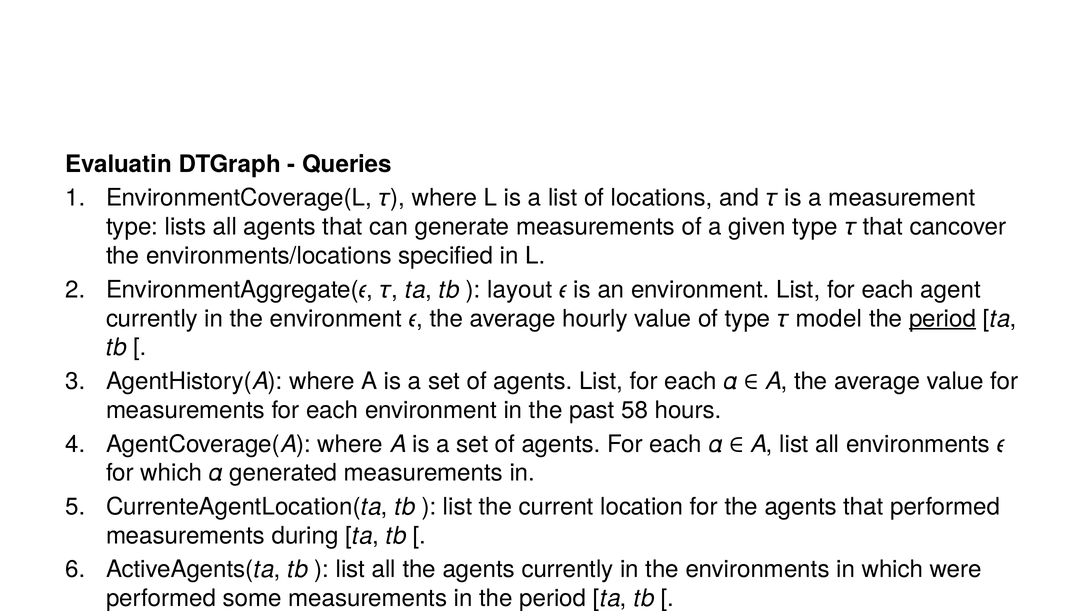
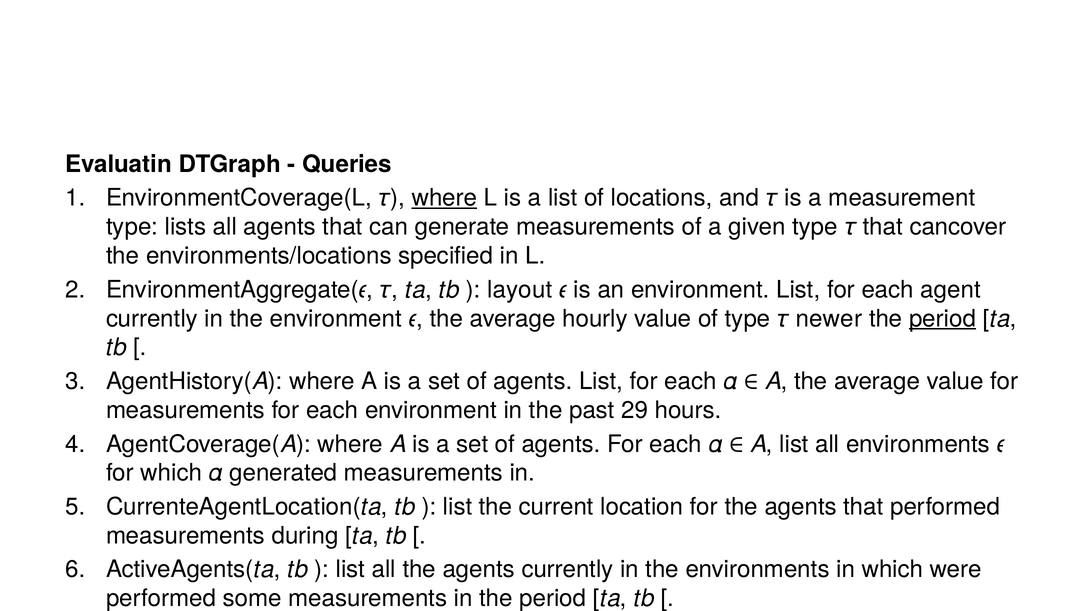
where at (444, 198) underline: none -> present
model: model -> newer
58: 58 -> 29
